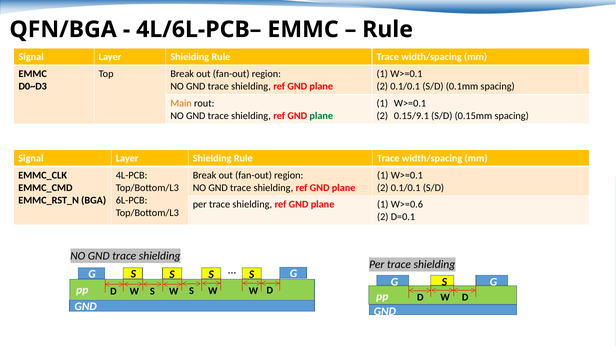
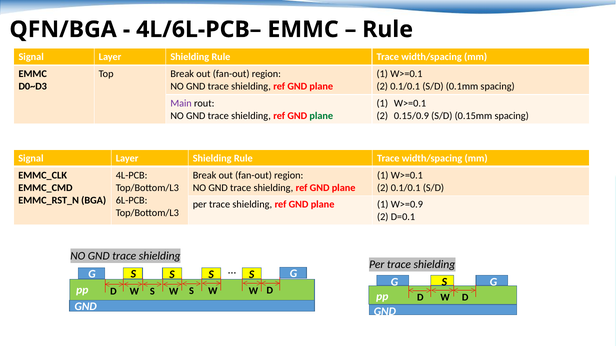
Main colour: orange -> purple
0.15/9.1: 0.15/9.1 -> 0.15/0.9
W>=0.6: W>=0.6 -> W>=0.9
